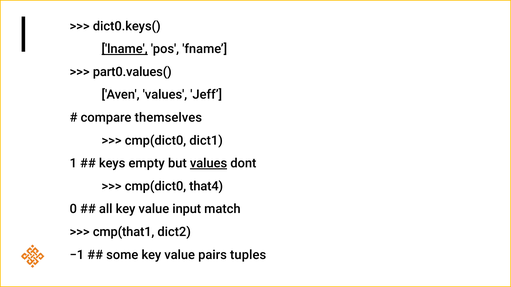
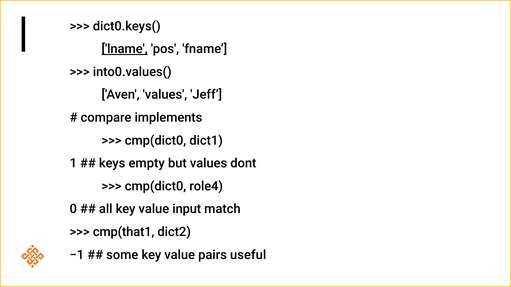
part0.values(: part0.values( -> into0.values(
themselves: themselves -> implements
values at (209, 164) underline: present -> none
that4: that4 -> role4
tuples: tuples -> useful
